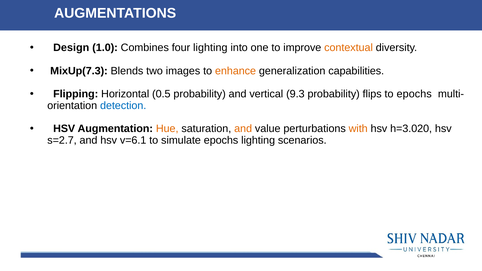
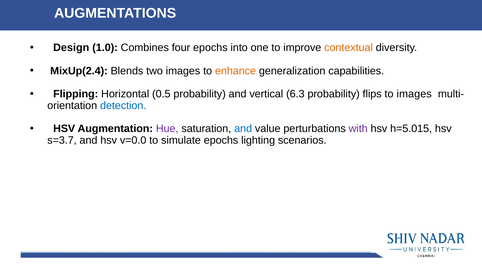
four lighting: lighting -> epochs
MixUp(7.3: MixUp(7.3 -> MixUp(2.4
9.3: 9.3 -> 6.3
to epochs: epochs -> images
Hue colour: orange -> purple
and at (243, 129) colour: orange -> blue
with colour: orange -> purple
h=3.020: h=3.020 -> h=5.015
s=2.7: s=2.7 -> s=3.7
v=6.1: v=6.1 -> v=0.0
